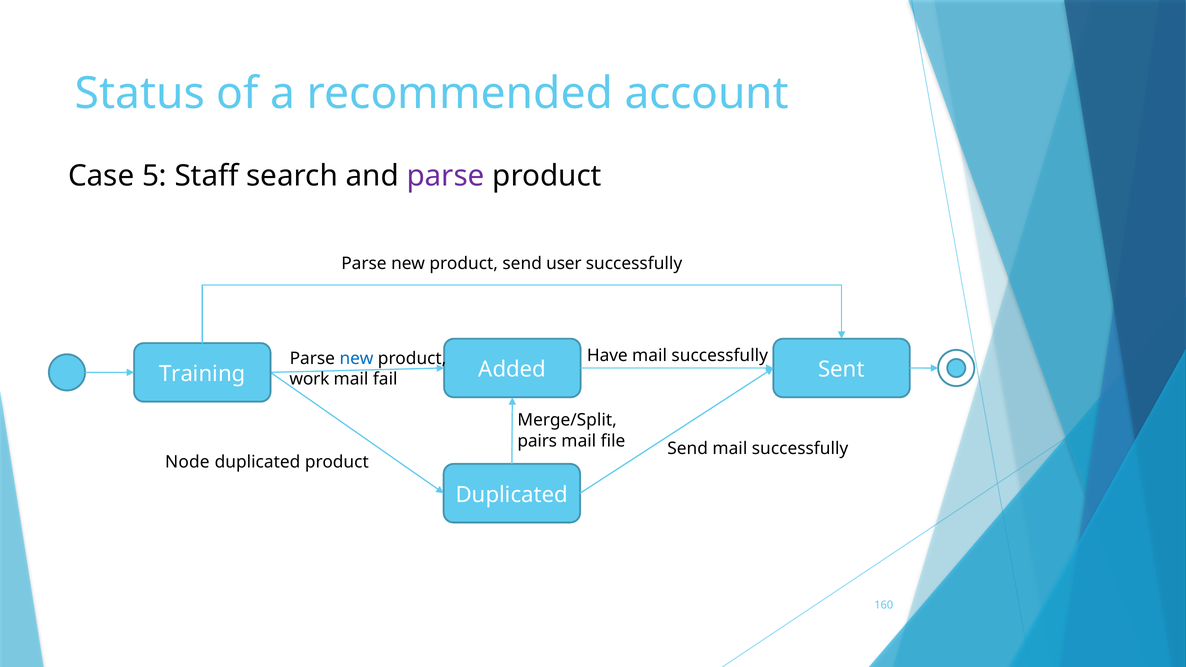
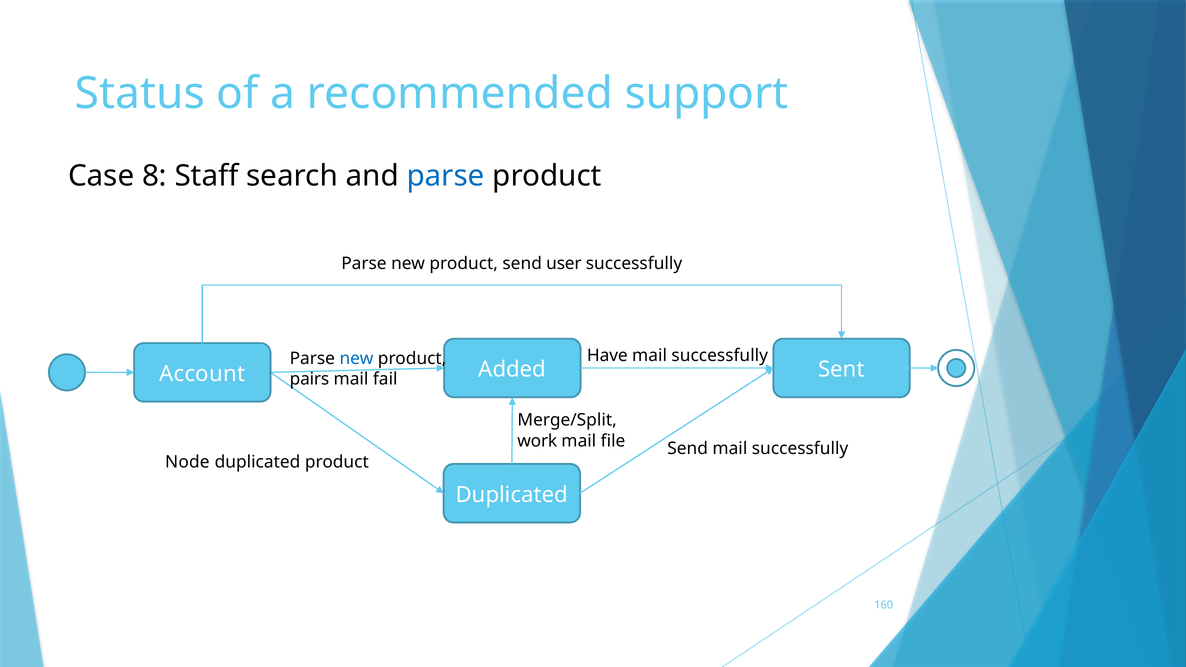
account: account -> support
5: 5 -> 8
parse at (446, 176) colour: purple -> blue
Training: Training -> Account
work: work -> pairs
pairs: pairs -> work
